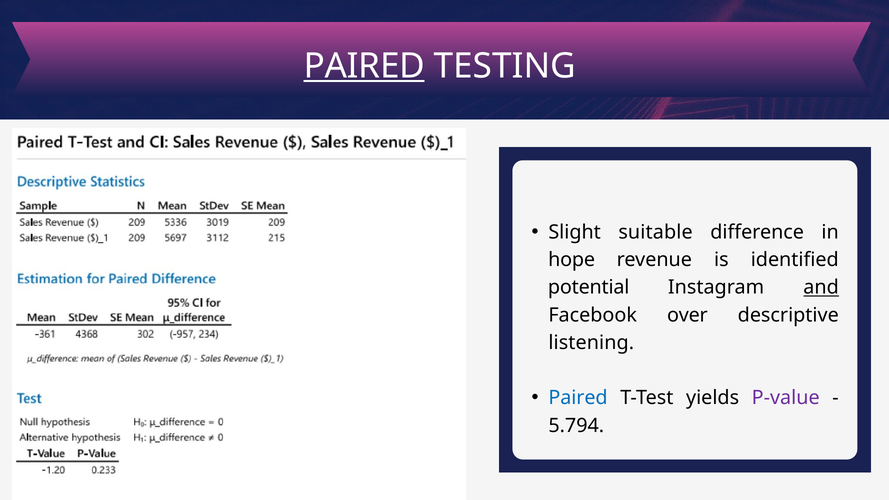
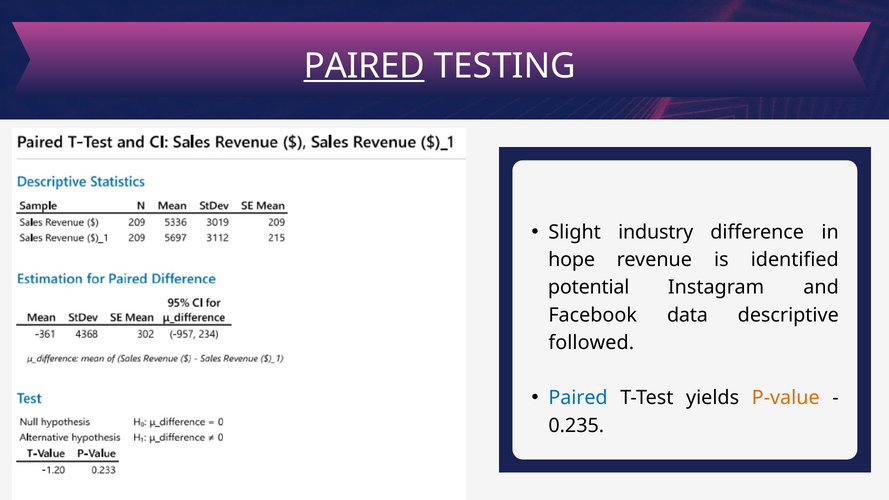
suitable: suitable -> industry
and underline: present -> none
over: over -> data
listening: listening -> followed
P-value colour: purple -> orange
5.794: 5.794 -> 0.235
